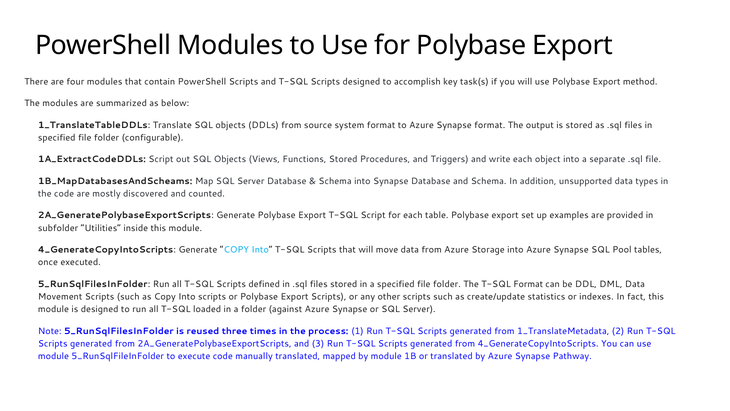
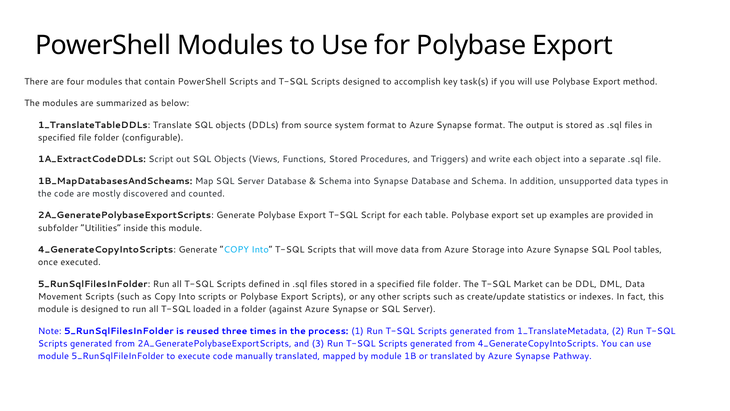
T-SQL Format: Format -> Market
